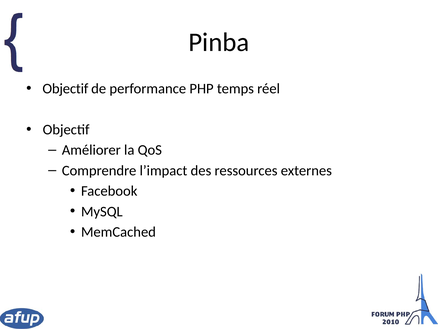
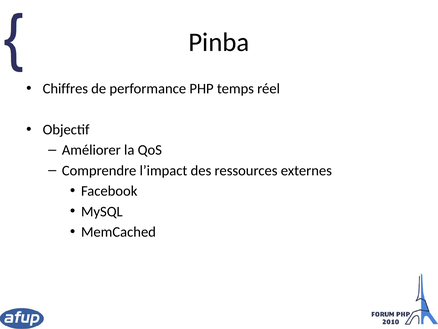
Objectif at (65, 89): Objectif -> Chiffres
